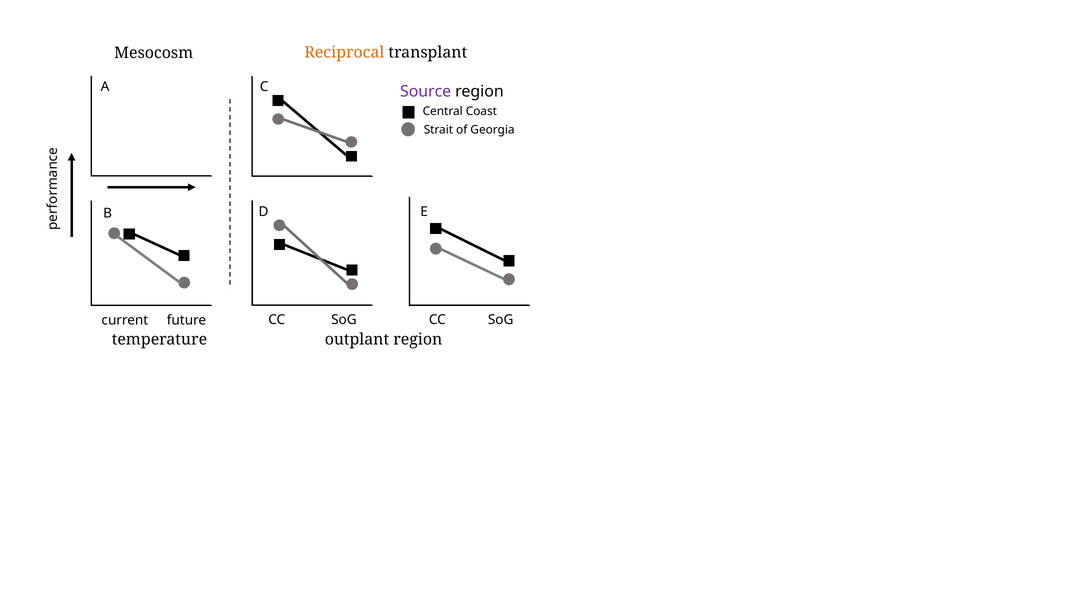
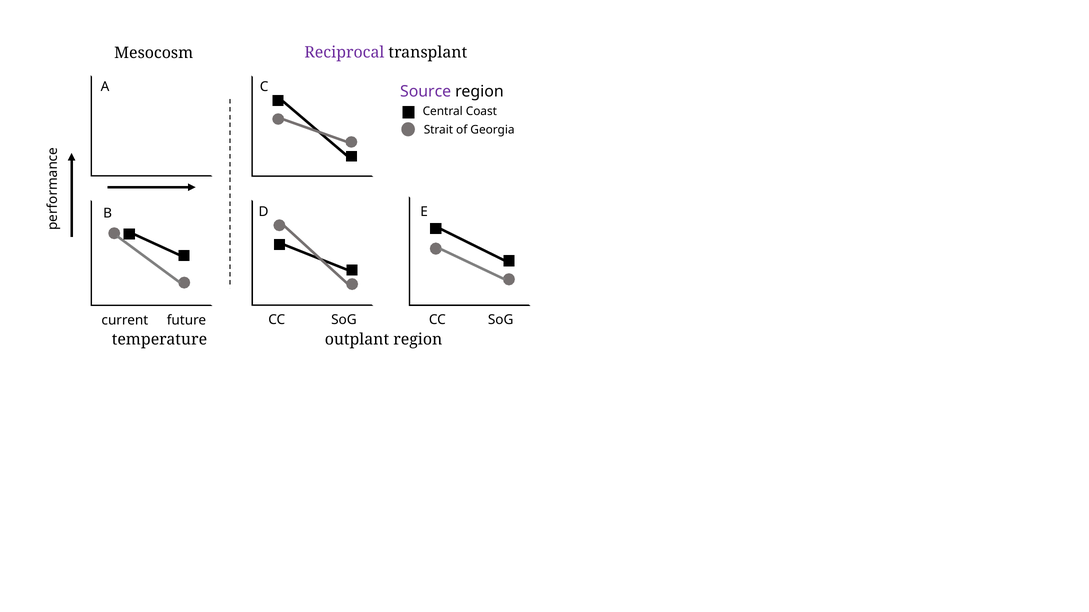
Reciprocal colour: orange -> purple
